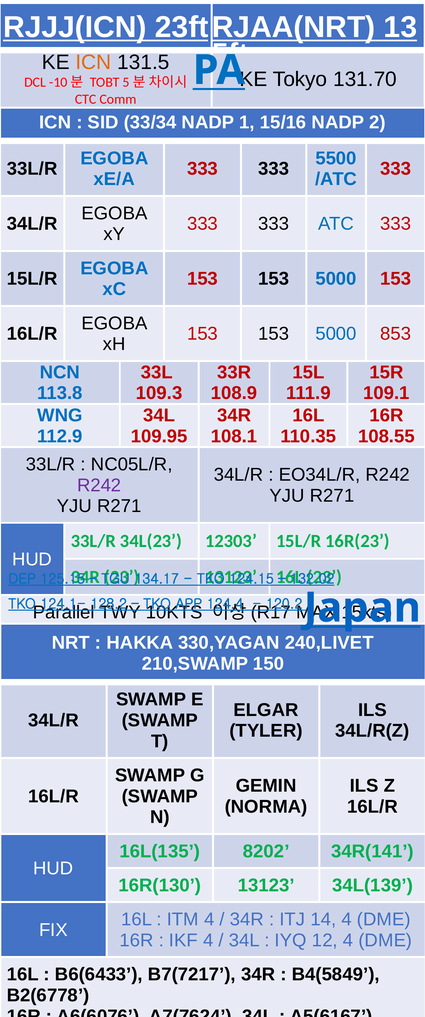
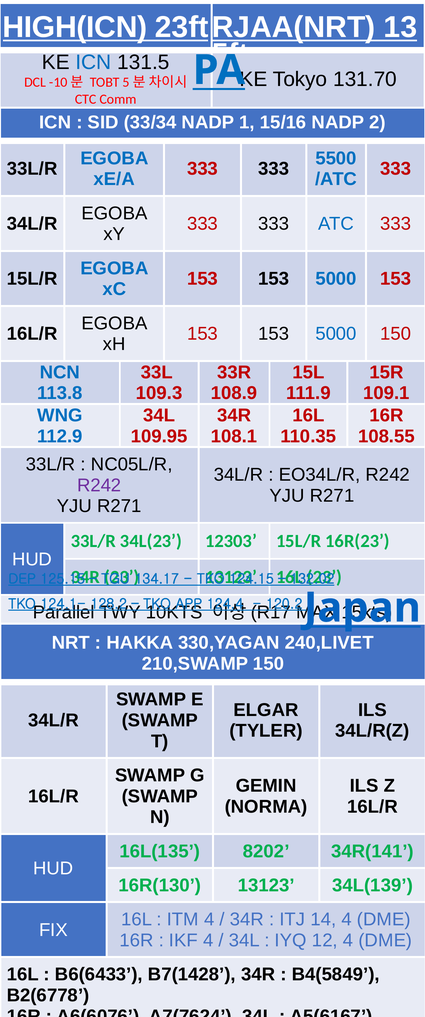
RJJJ(ICN: RJJJ(ICN -> HIGH(ICN
ICN at (93, 62) colour: orange -> blue
5000 853: 853 -> 150
B7(7217: B7(7217 -> B7(1428
